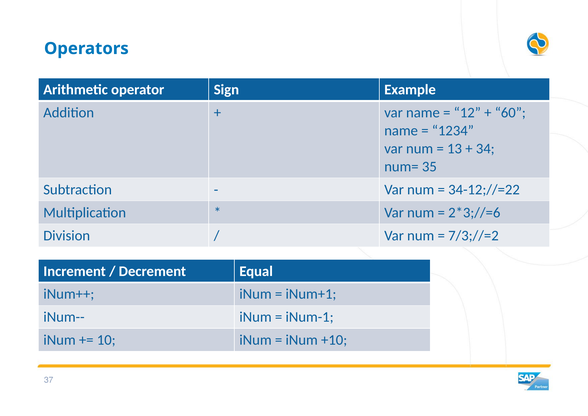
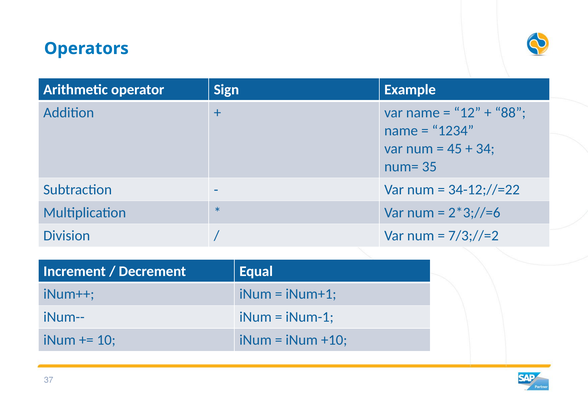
60: 60 -> 88
13: 13 -> 45
